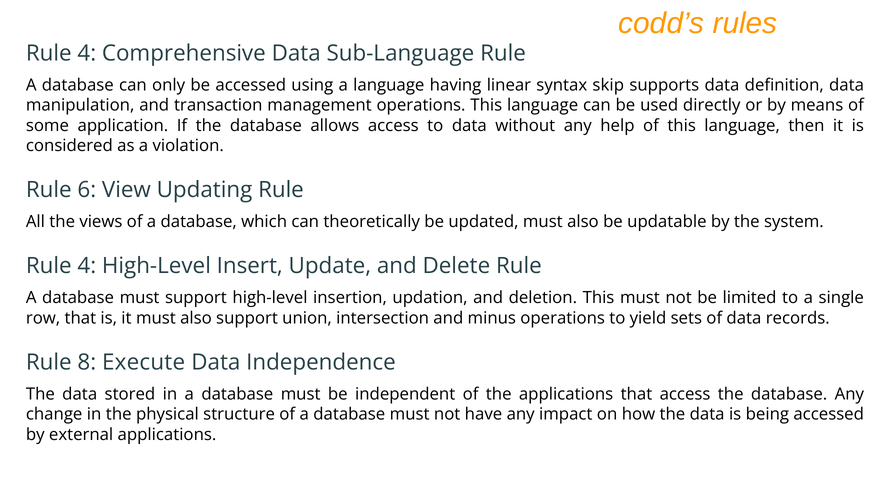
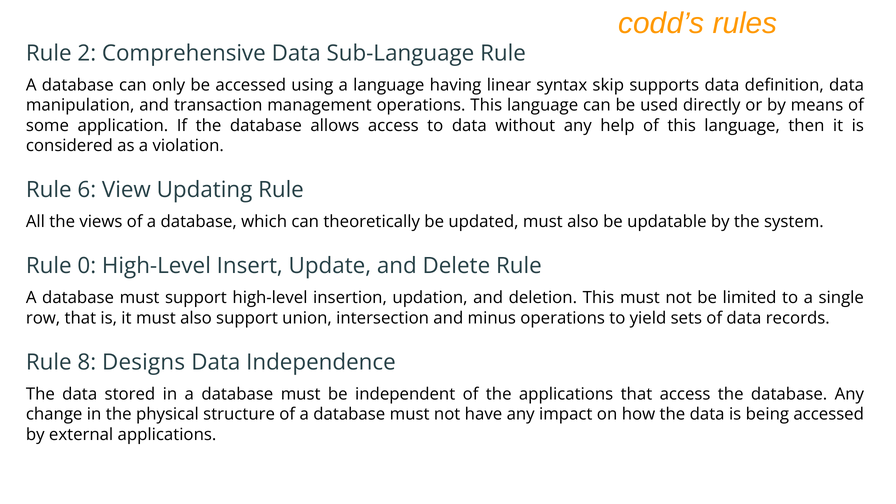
4 at (87, 53): 4 -> 2
4 at (87, 266): 4 -> 0
Execute: Execute -> Designs
